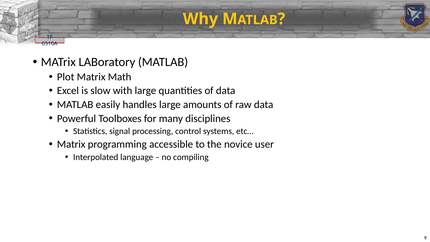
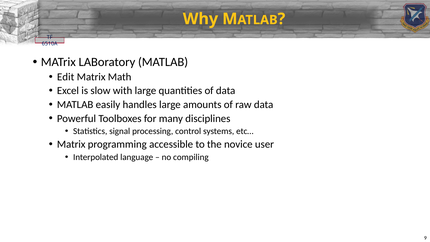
Plot: Plot -> Edit
